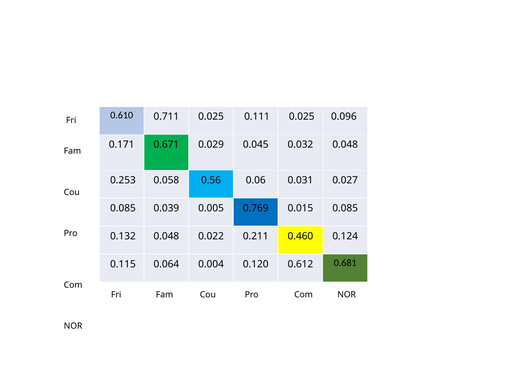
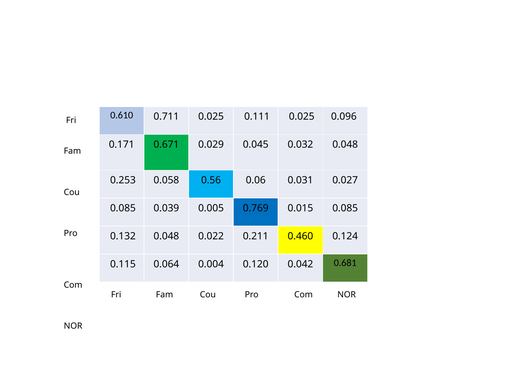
0.612: 0.612 -> 0.042
